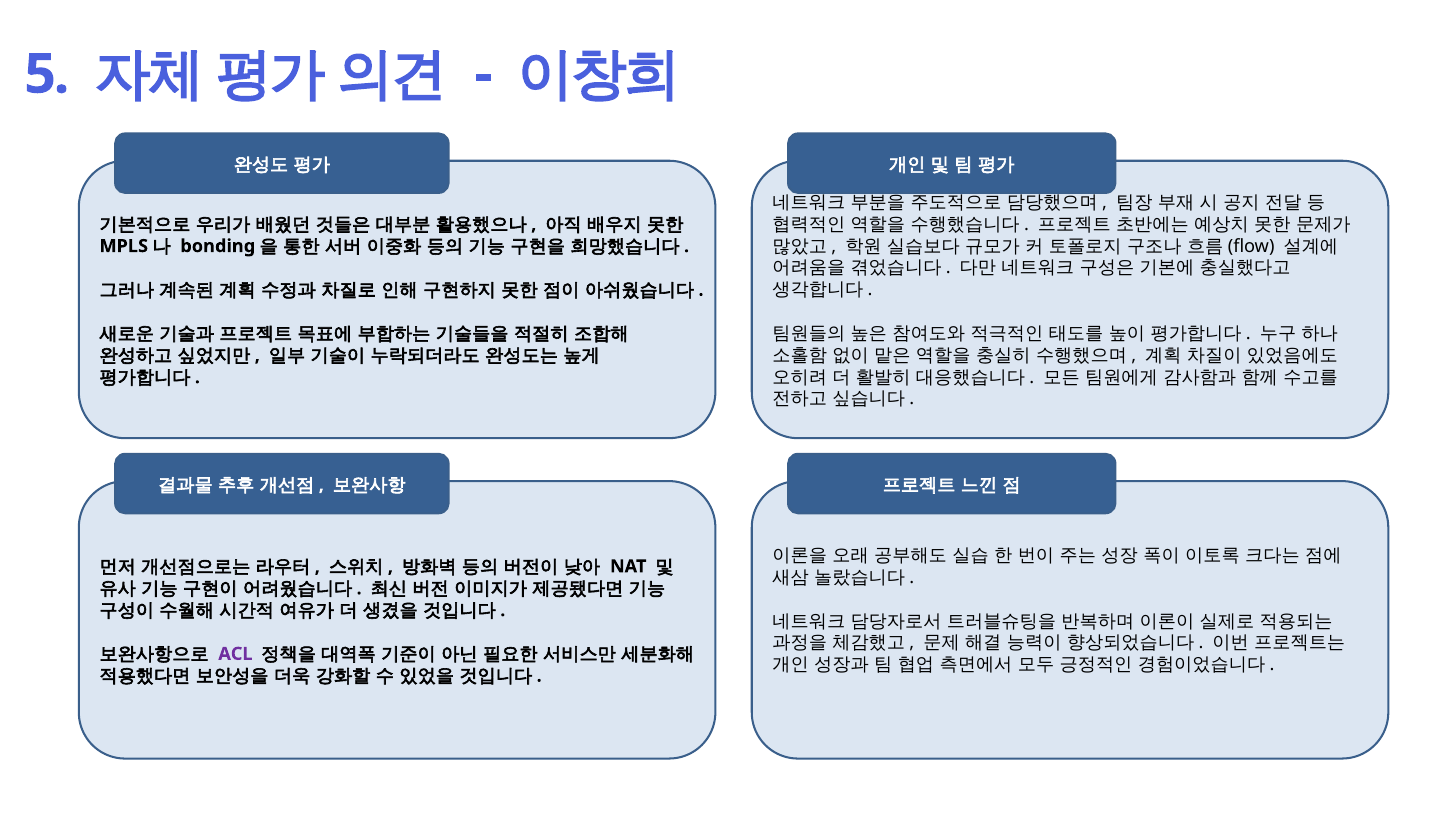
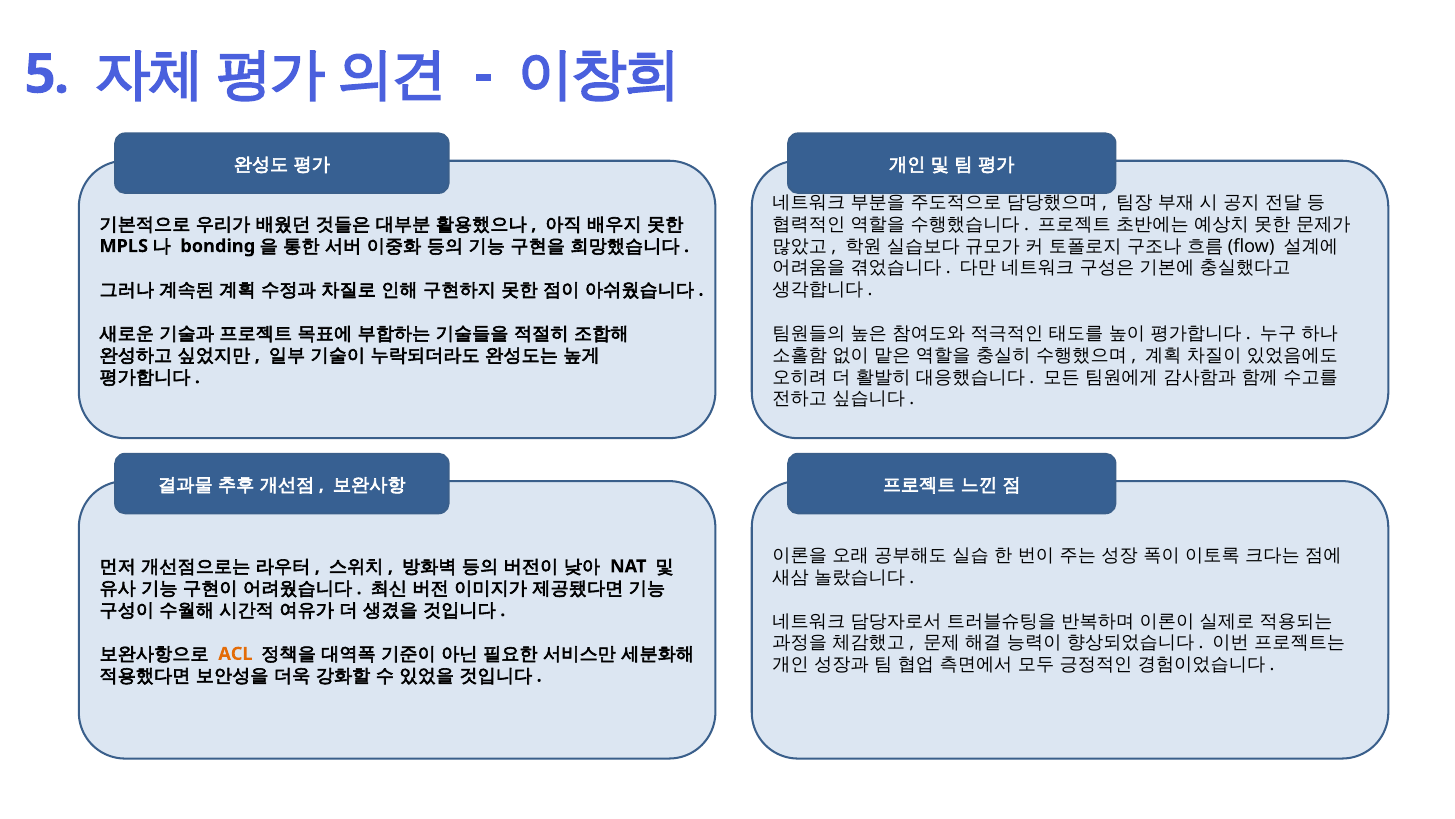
ACL colour: purple -> orange
